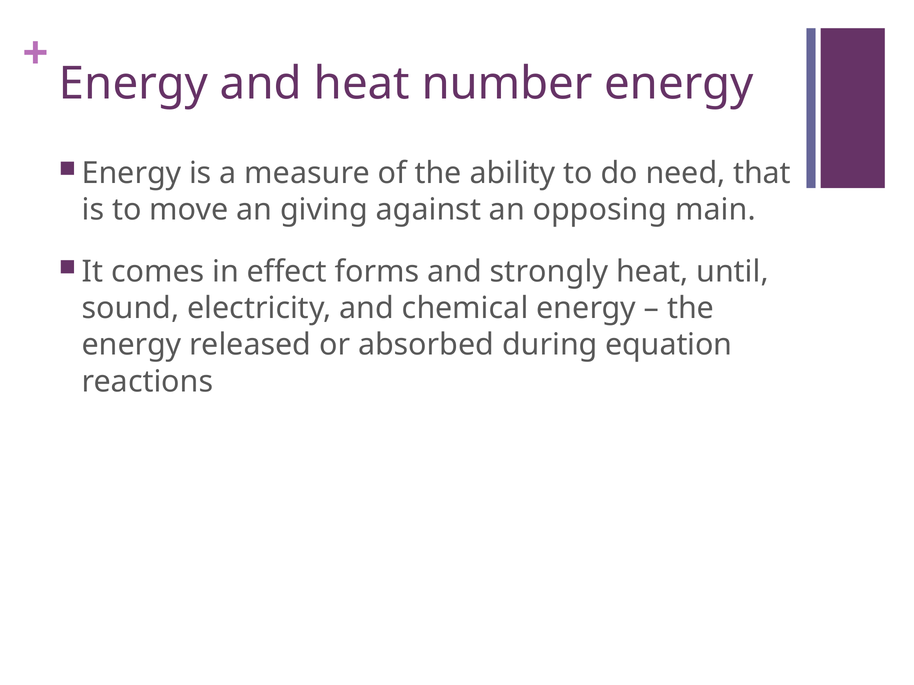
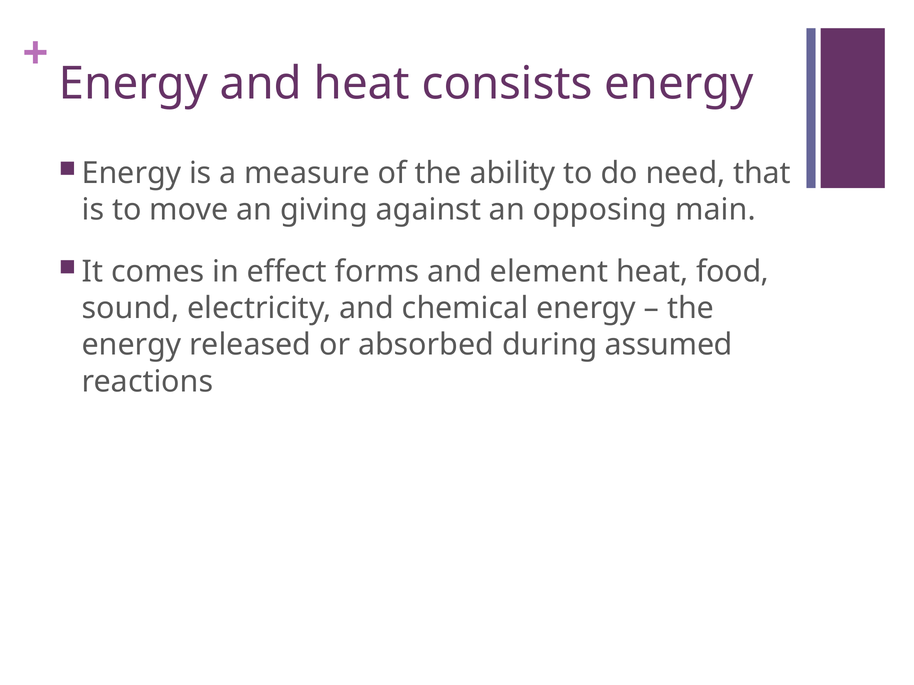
number: number -> consists
strongly: strongly -> element
until: until -> food
equation: equation -> assumed
